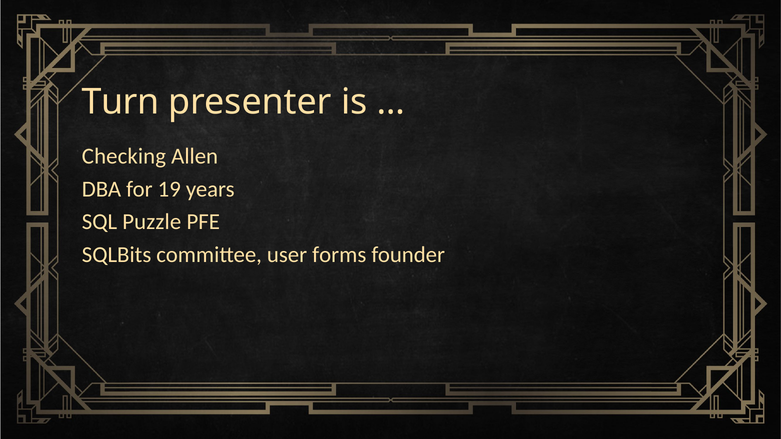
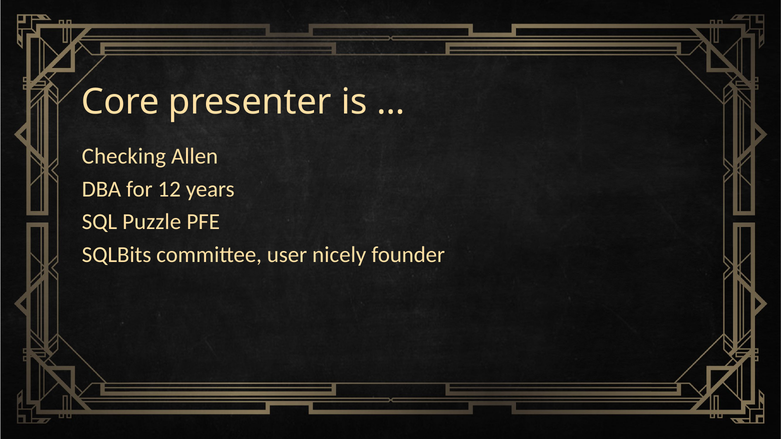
Turn: Turn -> Core
19: 19 -> 12
forms: forms -> nicely
